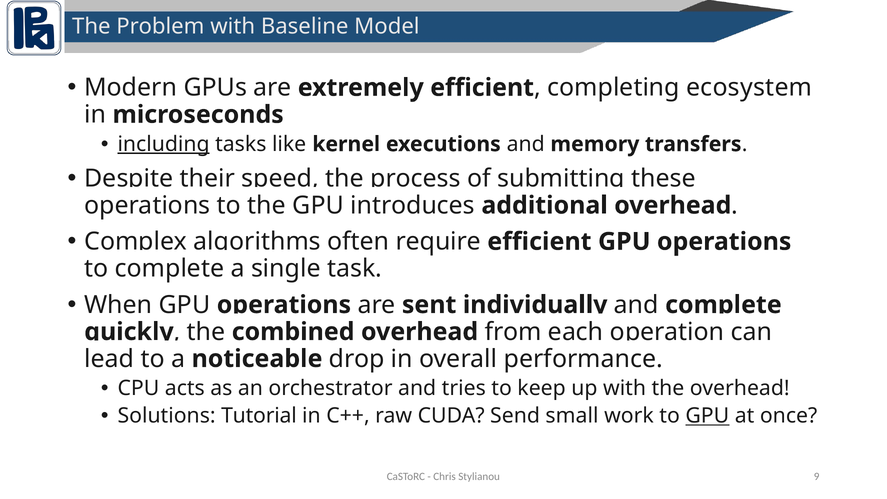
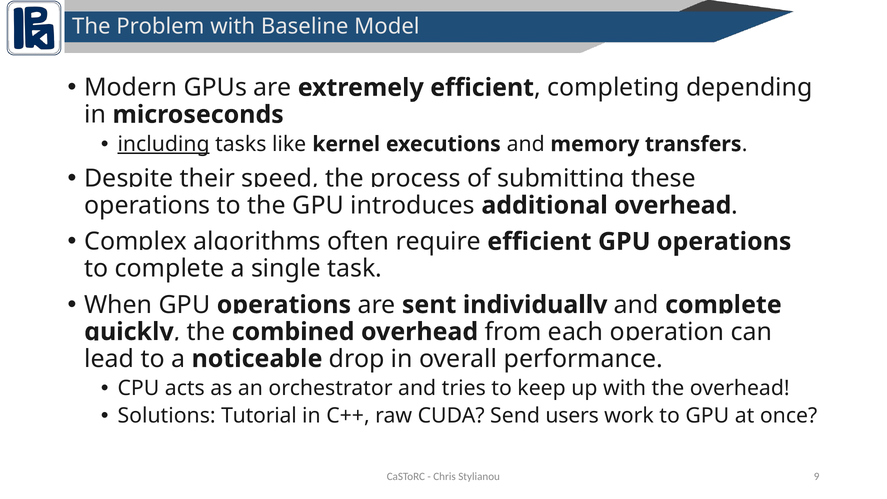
ecosystem: ecosystem -> depending
small: small -> users
GPU at (707, 416) underline: present -> none
